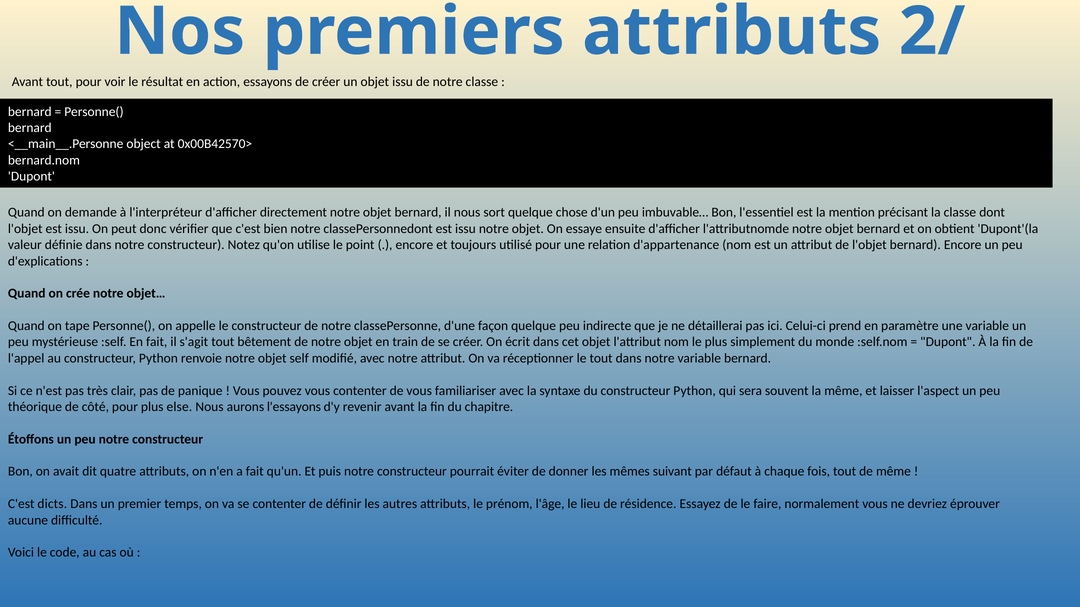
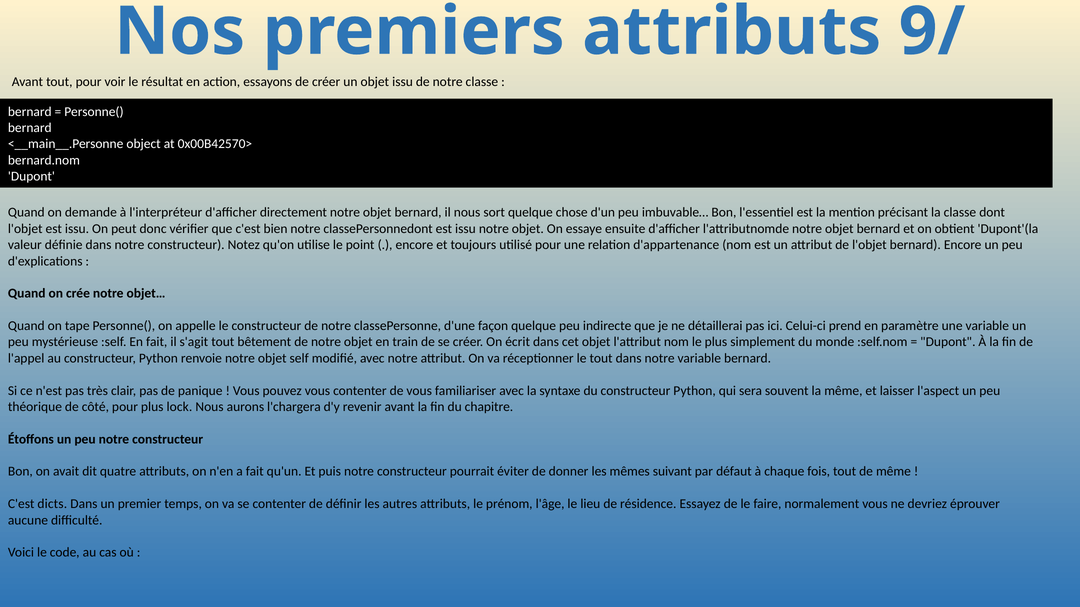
2/: 2/ -> 9/
else: else -> lock
l'essayons: l'essayons -> l'chargera
